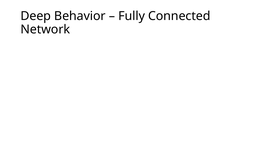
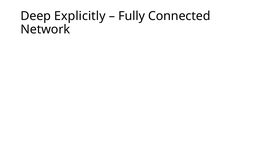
Behavior: Behavior -> Explicitly
